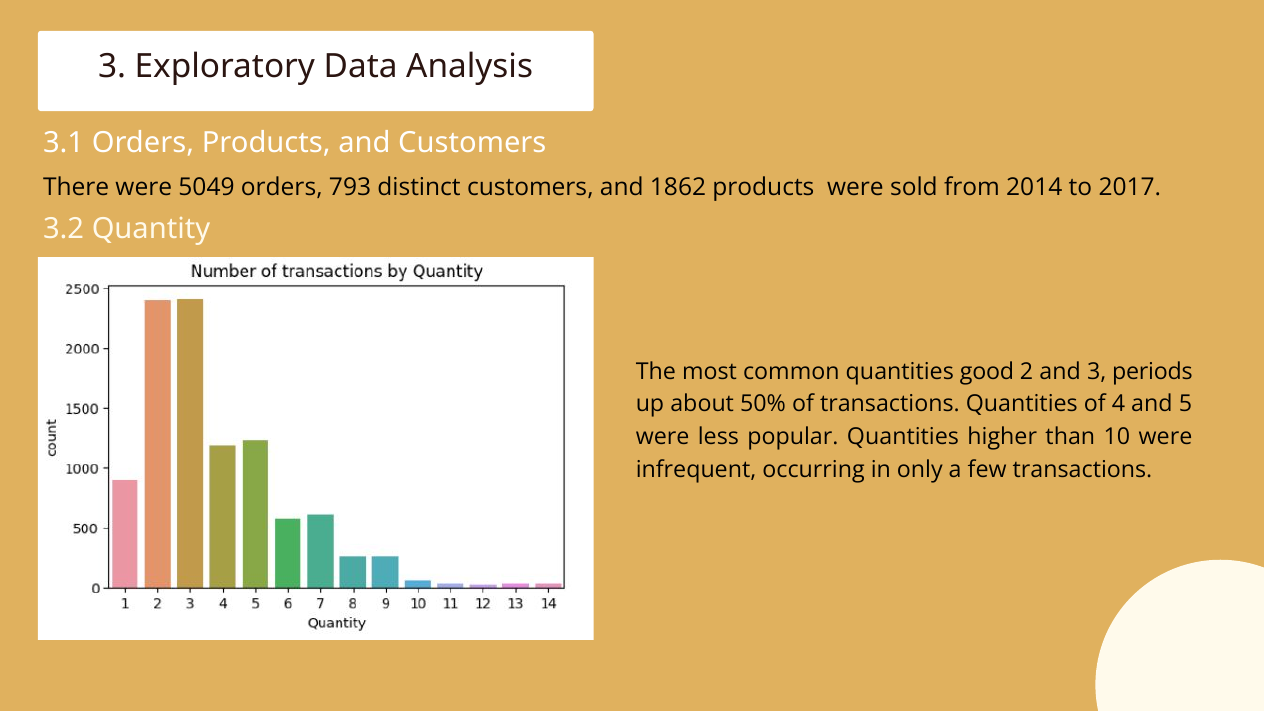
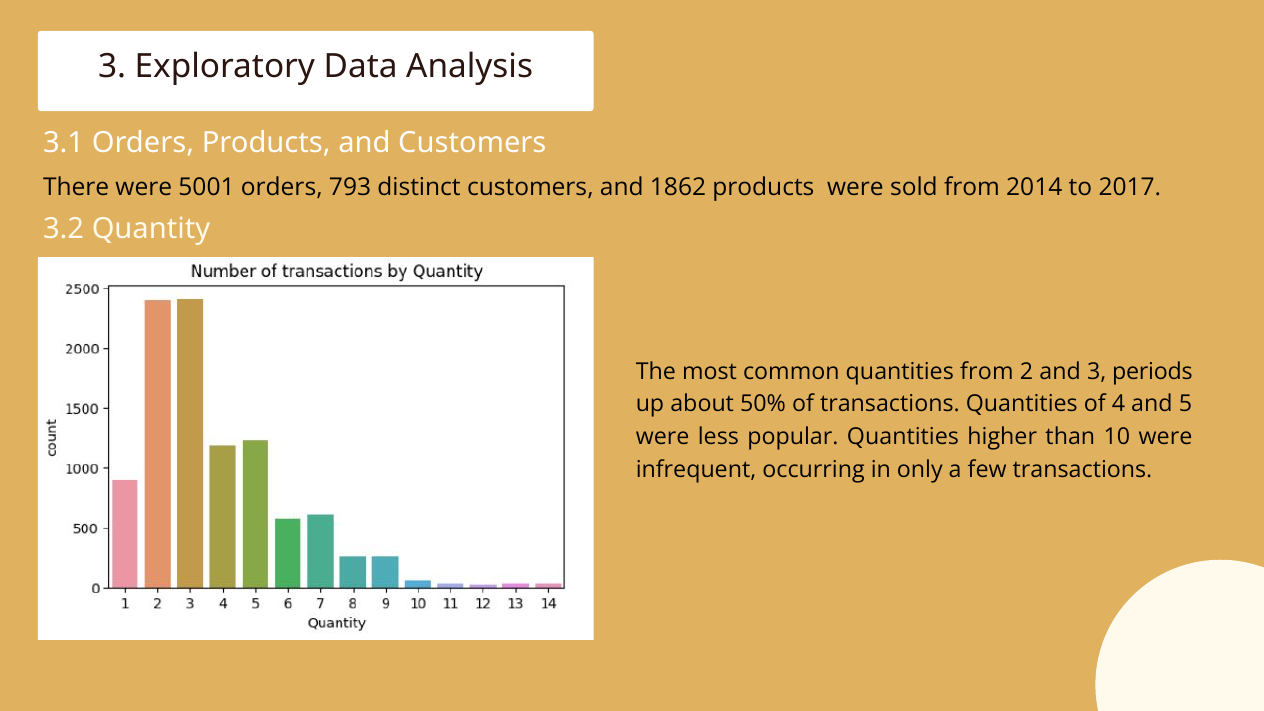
5049: 5049 -> 5001
quantities good: good -> from
